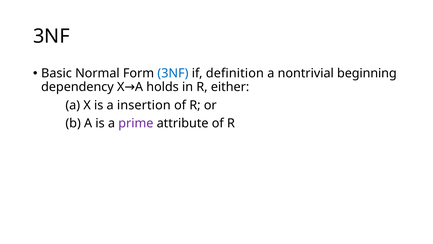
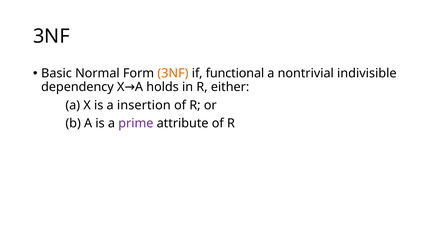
3NF at (173, 73) colour: blue -> orange
definition: definition -> functional
beginning: beginning -> indivisible
